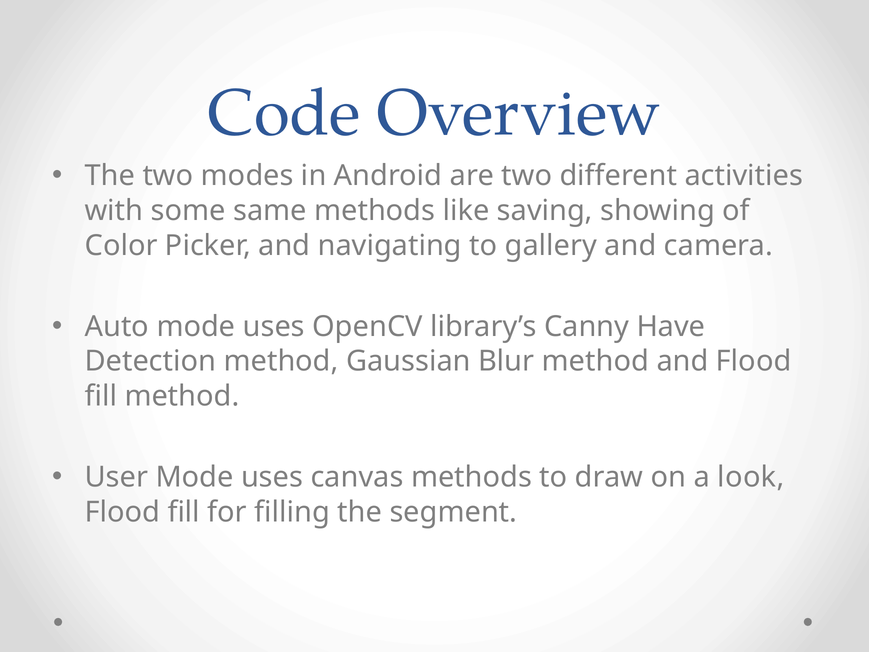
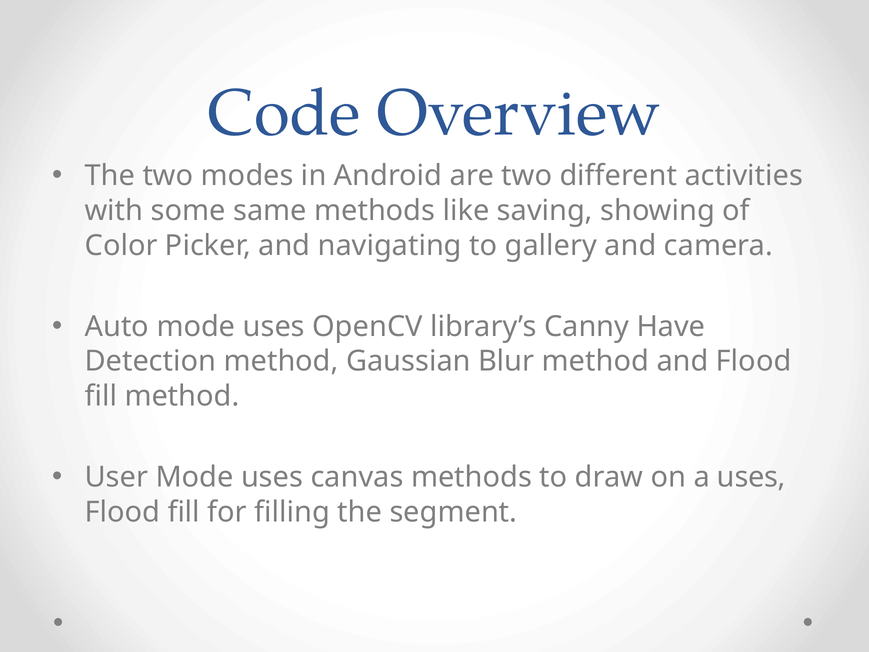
a look: look -> uses
